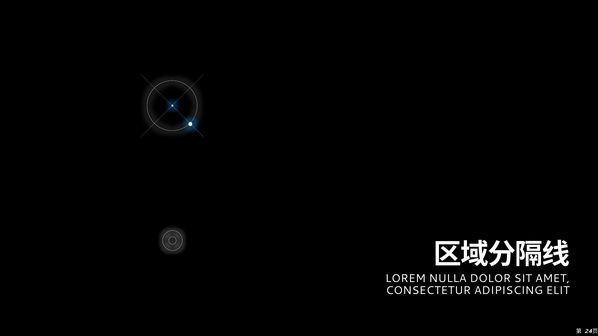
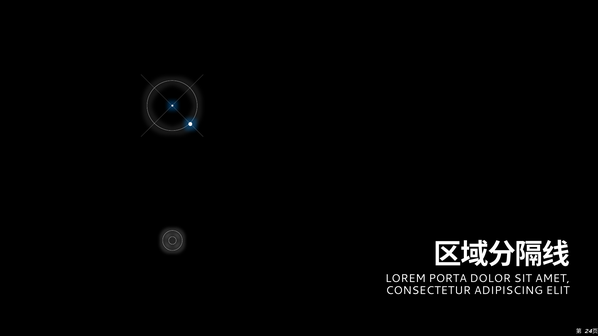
NULLA: NULLA -> PORTA
